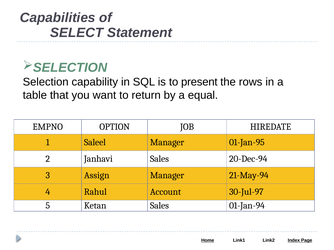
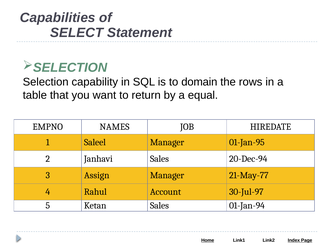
present: present -> domain
OPTION: OPTION -> NAMES
21-May-94: 21-May-94 -> 21-May-77
